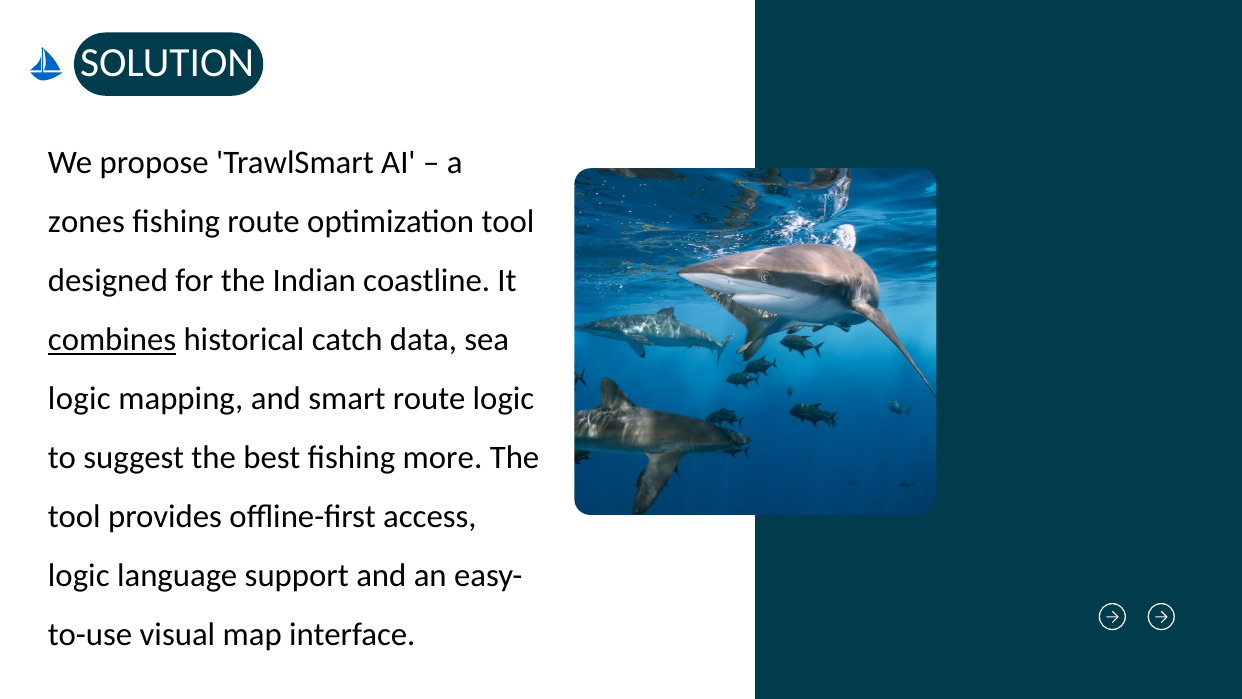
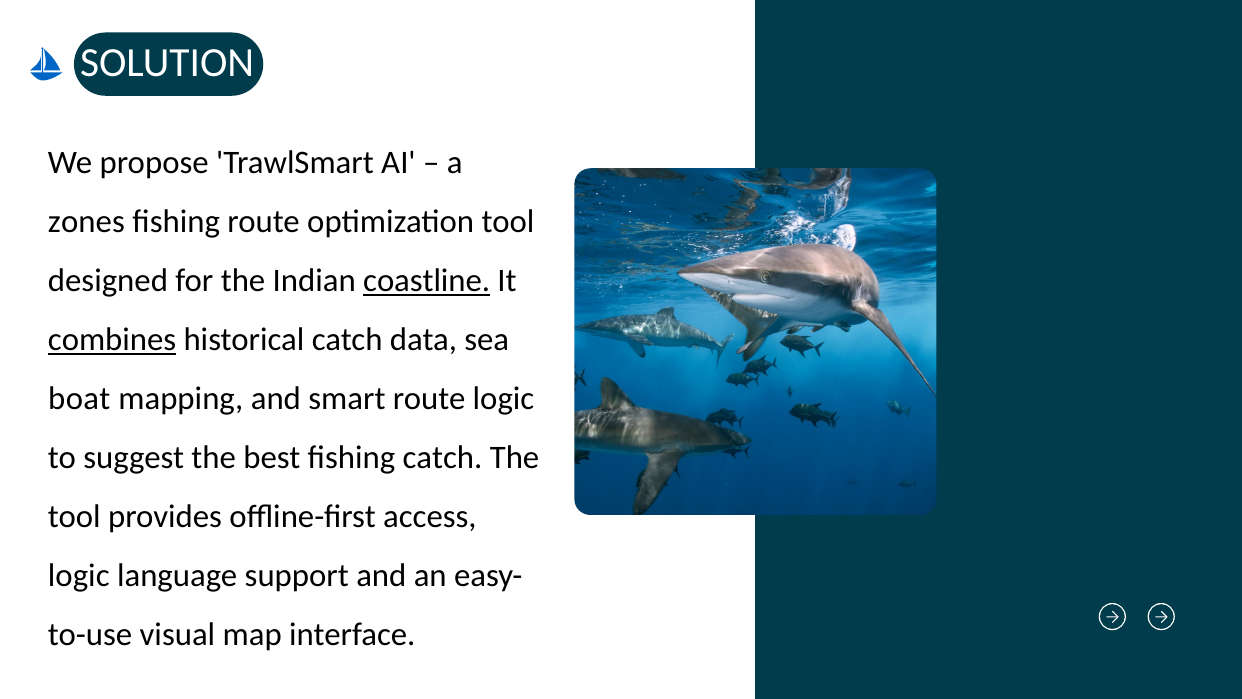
coastline underline: none -> present
logic at (79, 398): logic -> boat
fishing more: more -> catch
